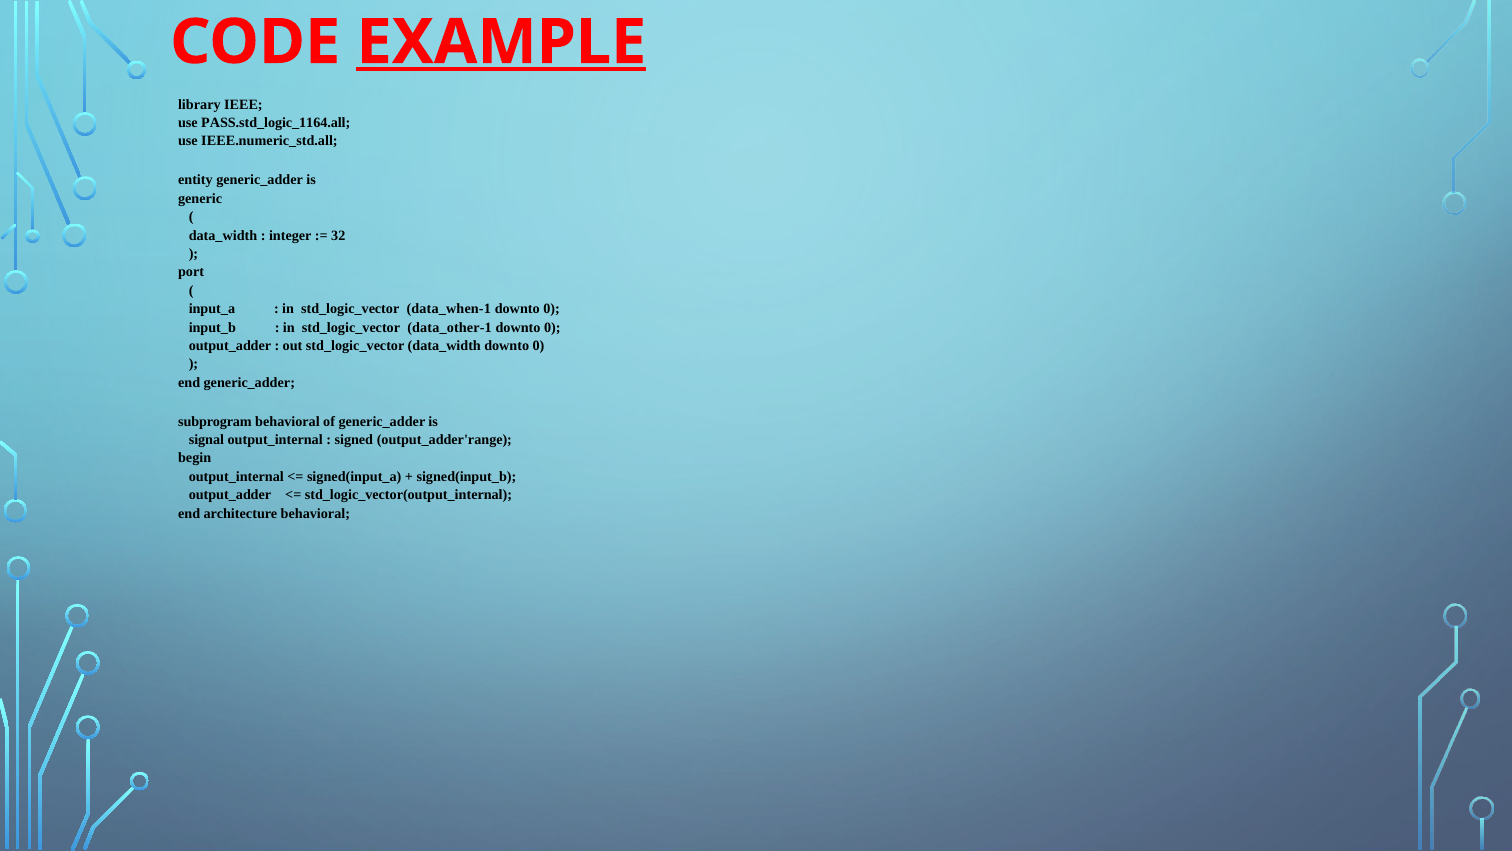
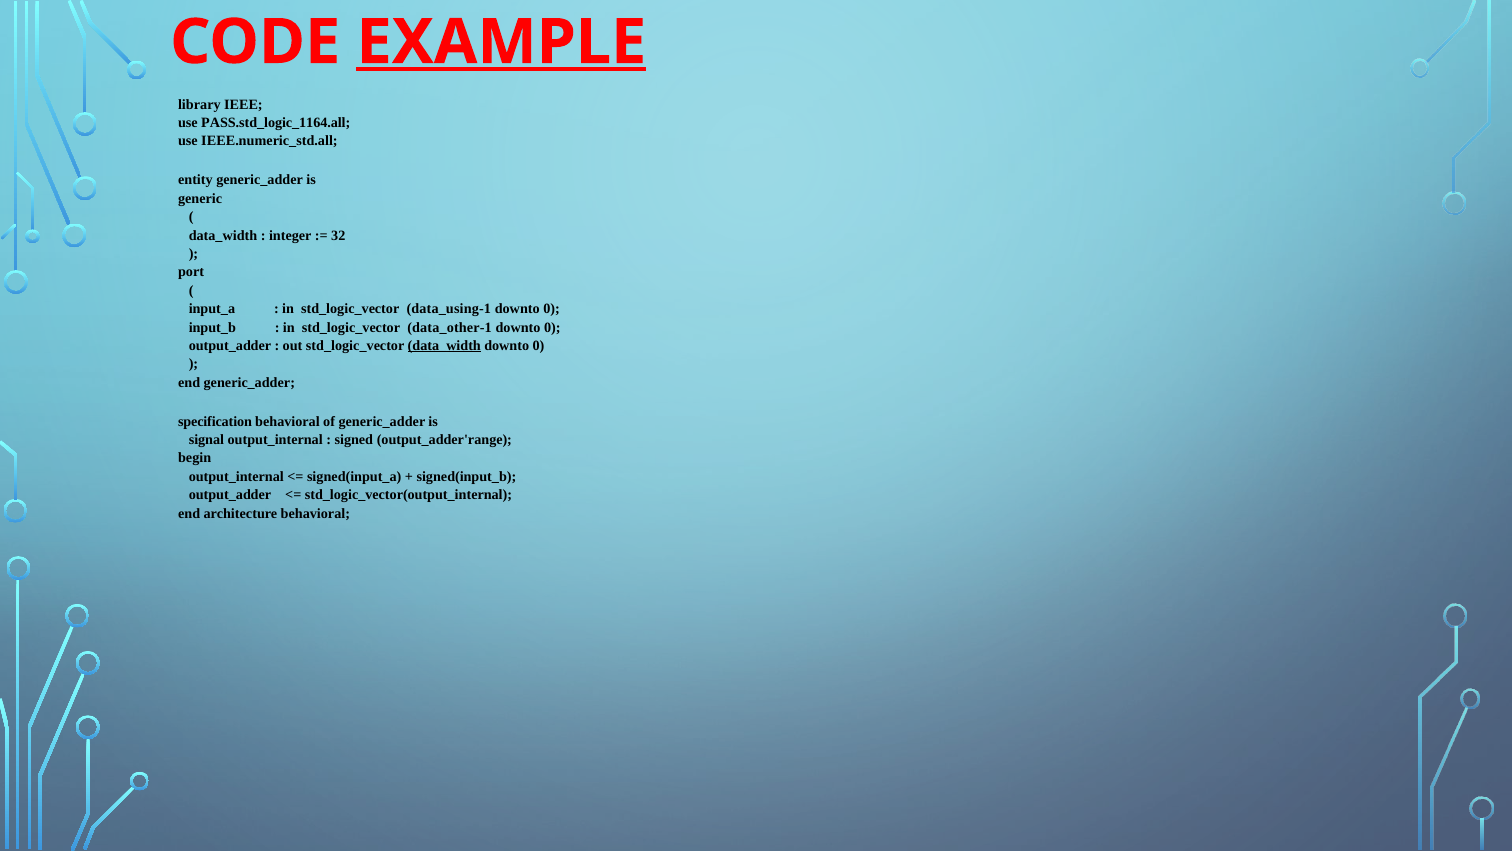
data_when-1: data_when-1 -> data_using-1
data_width at (444, 346) underline: none -> present
subprogram: subprogram -> specification
